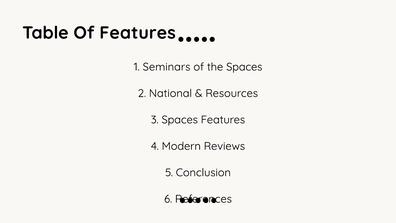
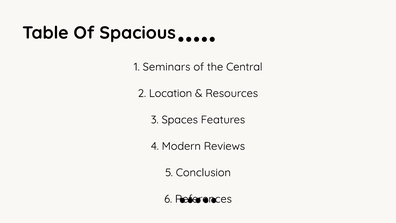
Of Features: Features -> Spacious
the Spaces: Spaces -> Central
National: National -> Location
